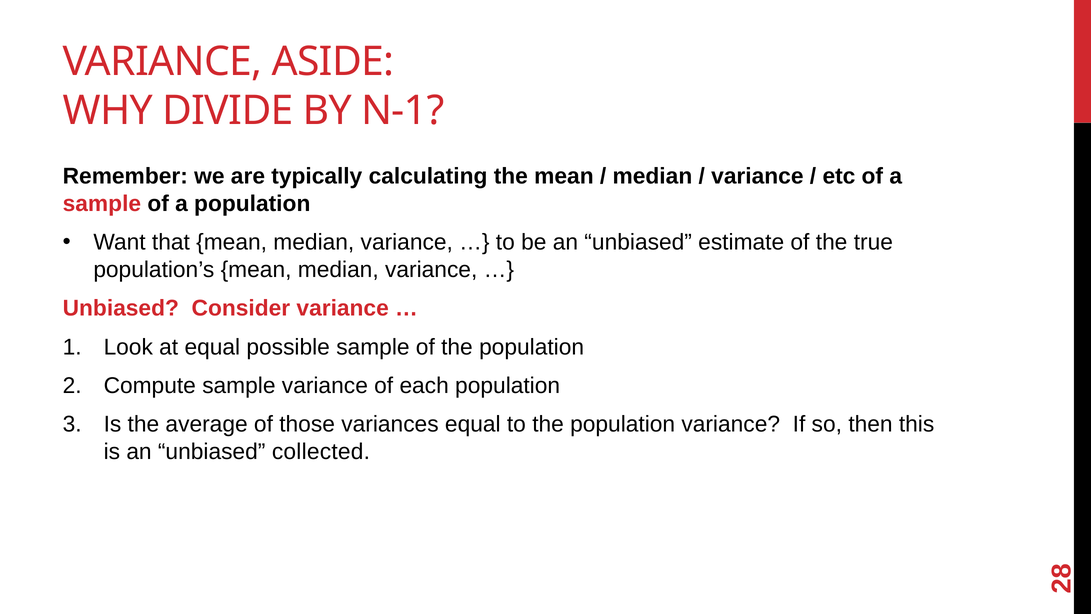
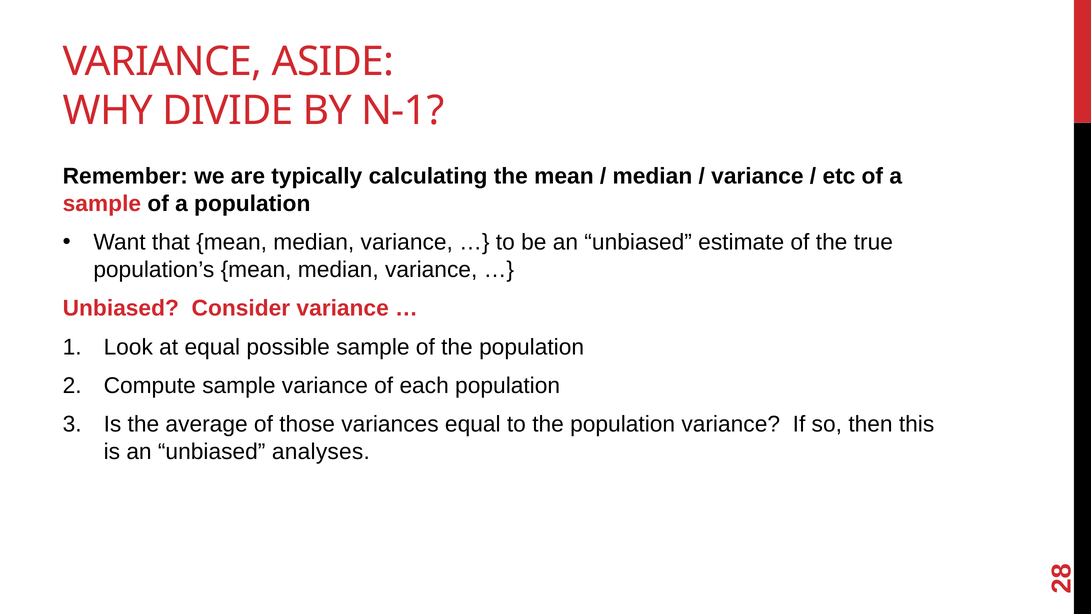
collected: collected -> analyses
